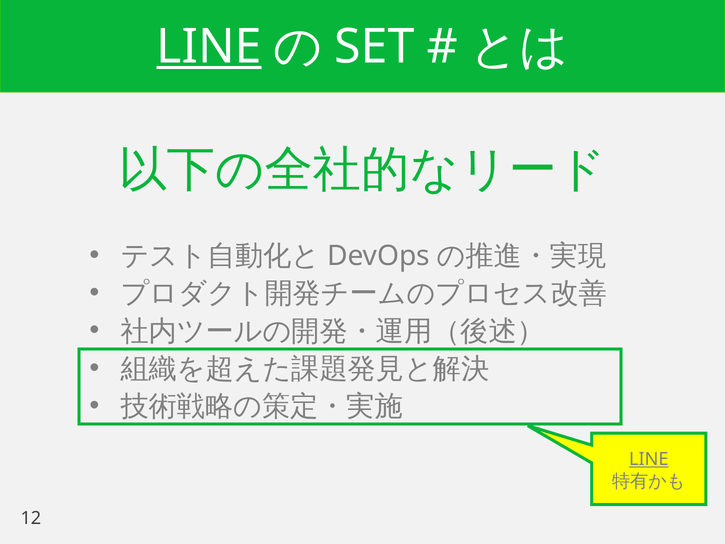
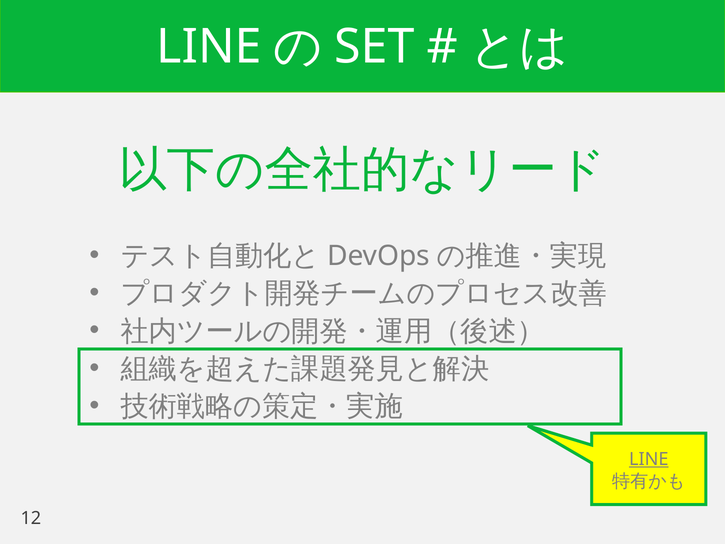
LINE at (209, 47) underline: present -> none
